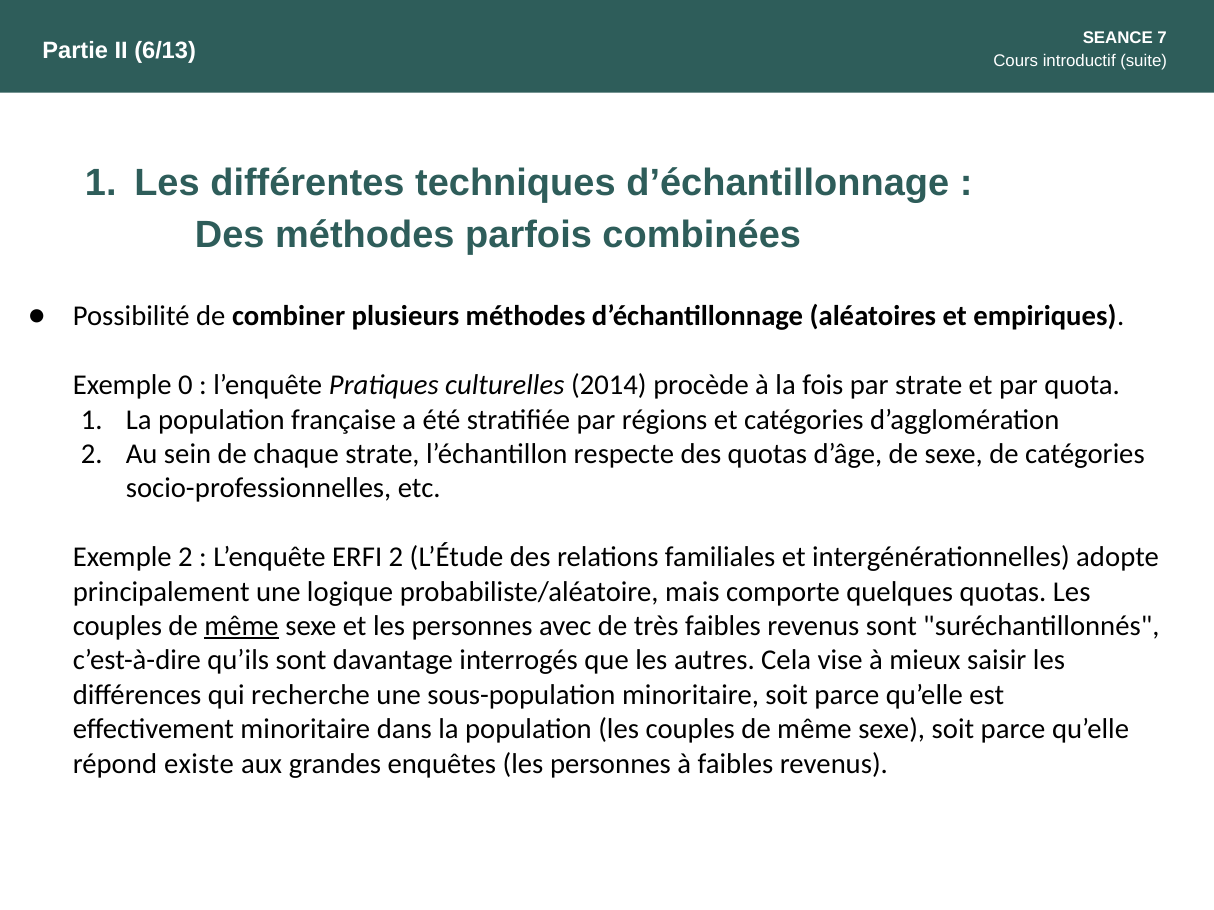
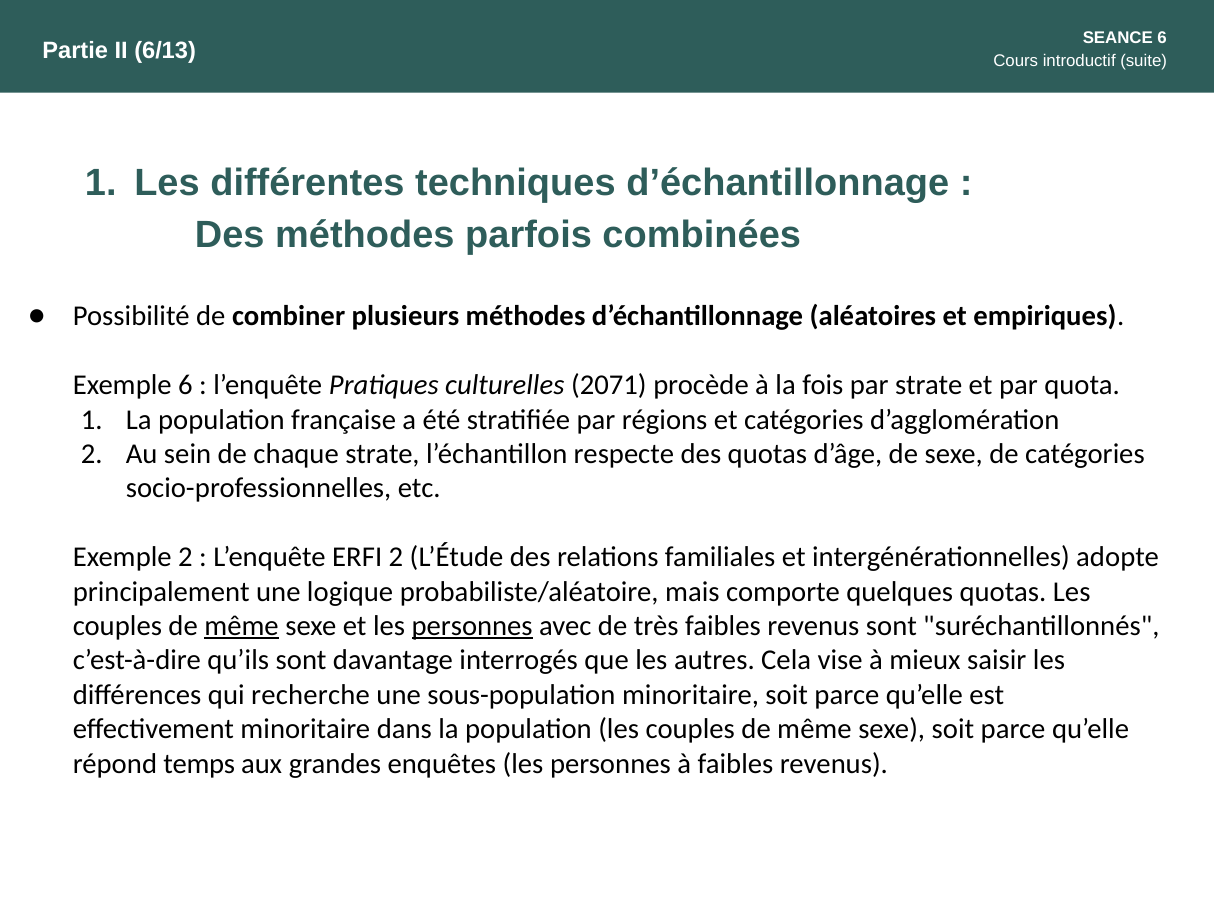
SEANCE 7: 7 -> 6
Exemple 0: 0 -> 6
2014: 2014 -> 2071
personnes at (472, 626) underline: none -> present
existe: existe -> temps
